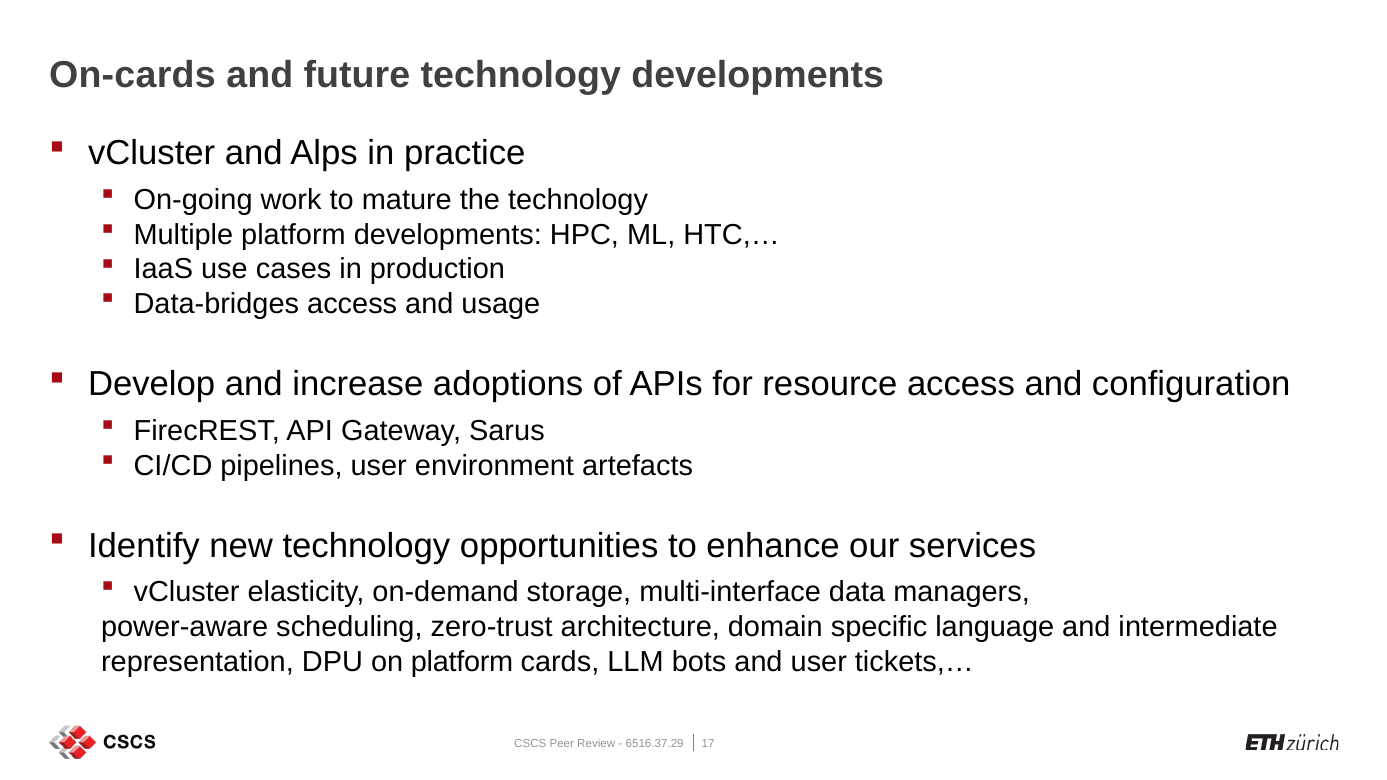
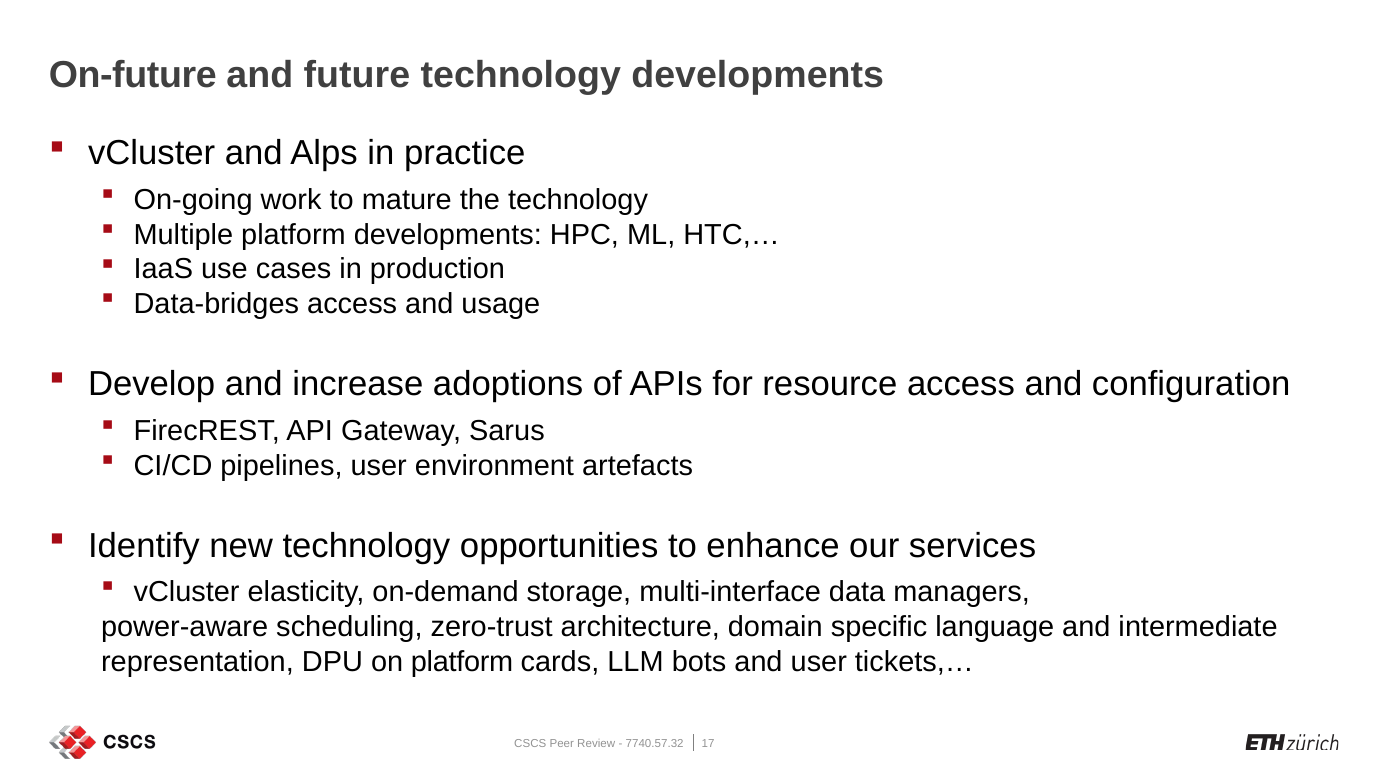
On-cards: On-cards -> On-future
6516.37.29: 6516.37.29 -> 7740.57.32
